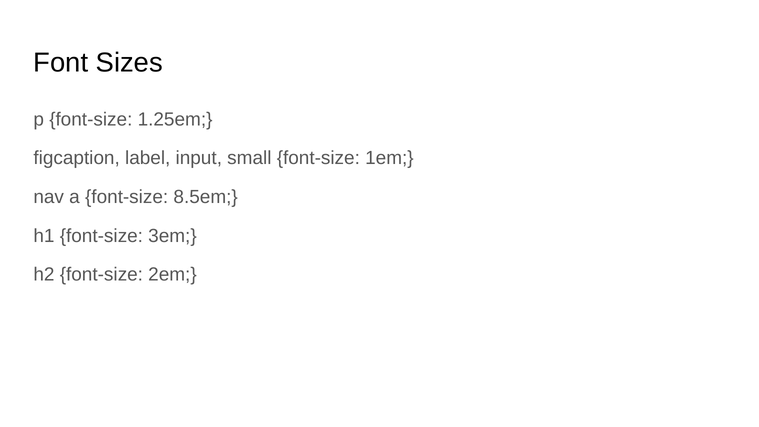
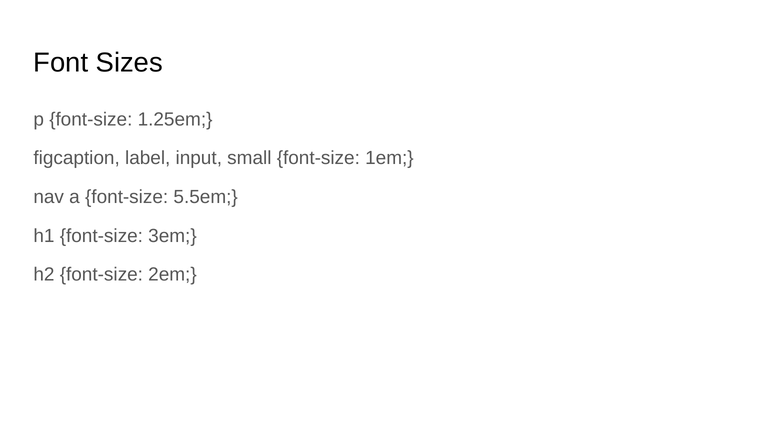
8.5em: 8.5em -> 5.5em
